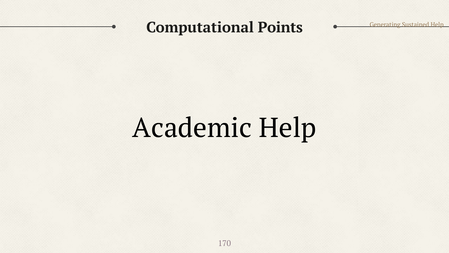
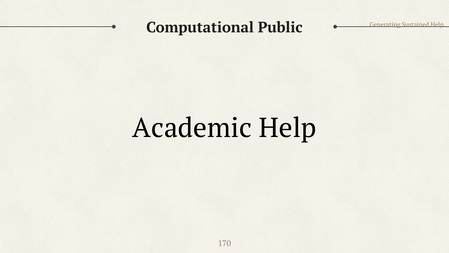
Points: Points -> Public
